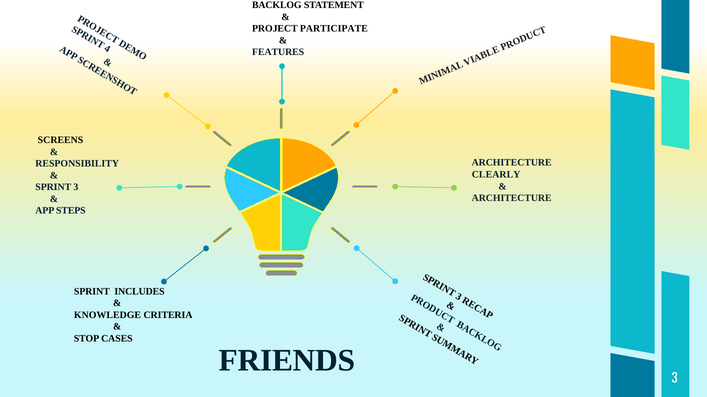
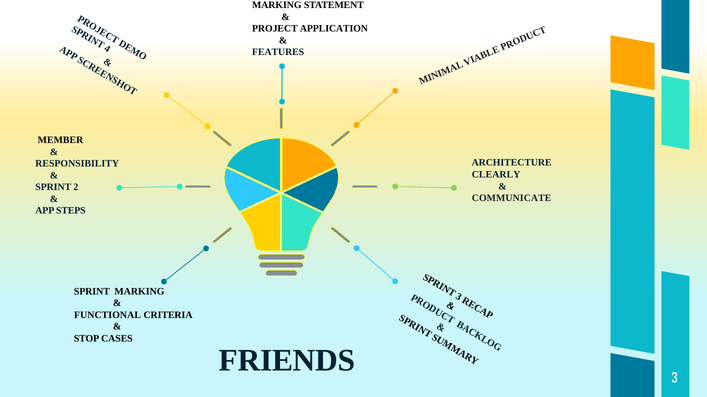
BACKLOG at (277, 5): BACKLOG -> MARKING
PARTICIPATE: PARTICIPATE -> APPLICATION
SCREENS: SCREENS -> MEMBER
SPRINT 3: 3 -> 2
ARCHITECTURE at (512, 198): ARCHITECTURE -> COMMUNICATE
SPRINT INCLUDES: INCLUDES -> MARKING
KNOWLEDGE: KNOWLEDGE -> FUNCTIONAL
